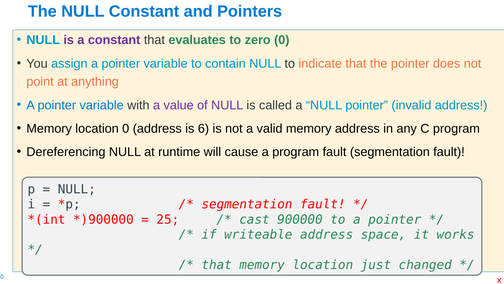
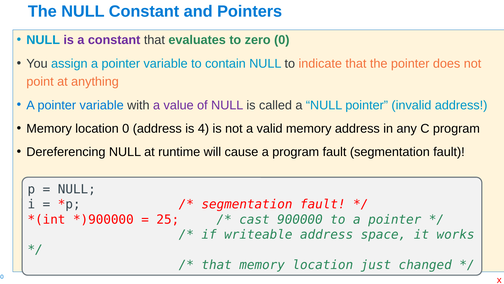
6: 6 -> 4
